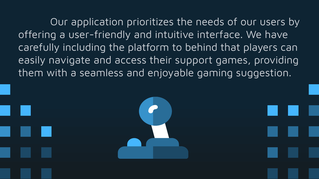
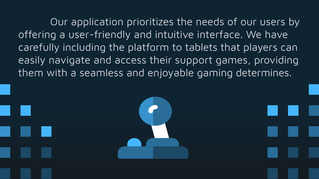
behind: behind -> tablets
suggestion: suggestion -> determines
